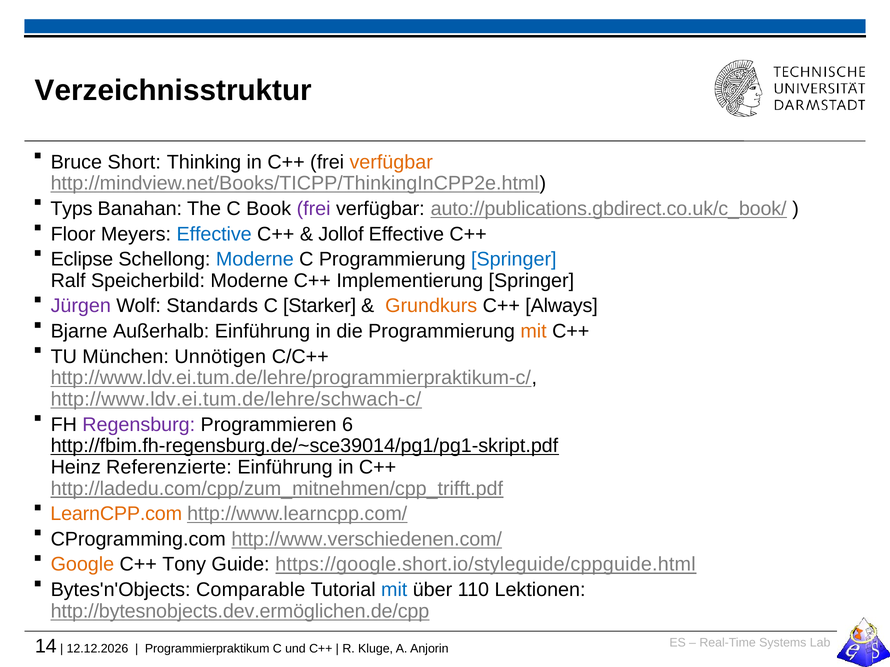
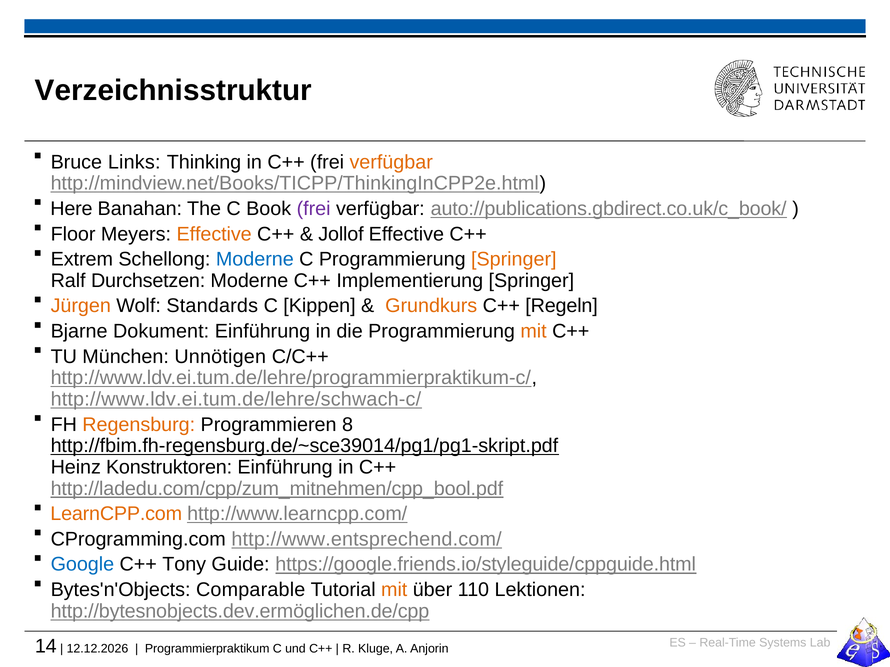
Short: Short -> Links
Typs: Typs -> Here
Effective at (214, 234) colour: blue -> orange
Eclipse: Eclipse -> Extrem
Springer at (514, 259) colour: blue -> orange
Speicherbild: Speicherbild -> Durchsetzen
Jürgen colour: purple -> orange
Starker: Starker -> Kippen
Always: Always -> Regeln
Außerhalb: Außerhalb -> Dokument
Regensburg colour: purple -> orange
6: 6 -> 8
Referenzierte: Referenzierte -> Konstruktoren
http://ladedu.com/cpp/zum_mitnehmen/cpp_trifft.pdf: http://ladedu.com/cpp/zum_mitnehmen/cpp_trifft.pdf -> http://ladedu.com/cpp/zum_mitnehmen/cpp_bool.pdf
http://www.verschiedenen.com/: http://www.verschiedenen.com/ -> http://www.entsprechend.com/
Google colour: orange -> blue
https://google.short.io/styleguide/cppguide.html: https://google.short.io/styleguide/cppguide.html -> https://google.friends.io/styleguide/cppguide.html
mit at (394, 590) colour: blue -> orange
